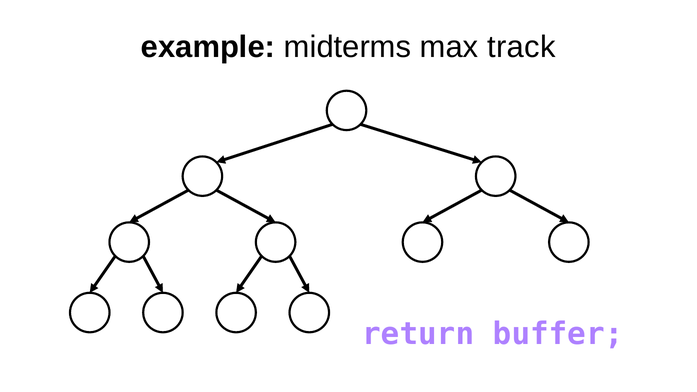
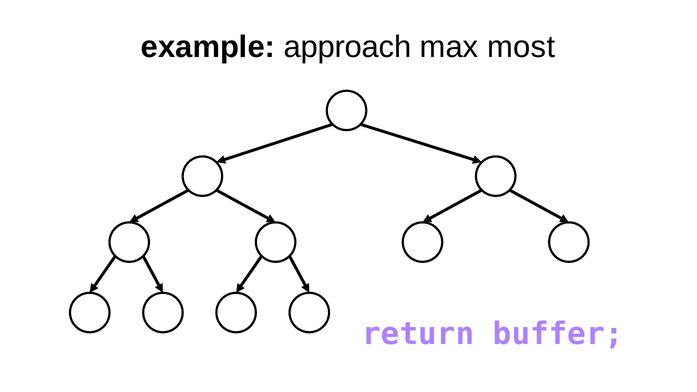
midterms: midterms -> approach
track: track -> most
